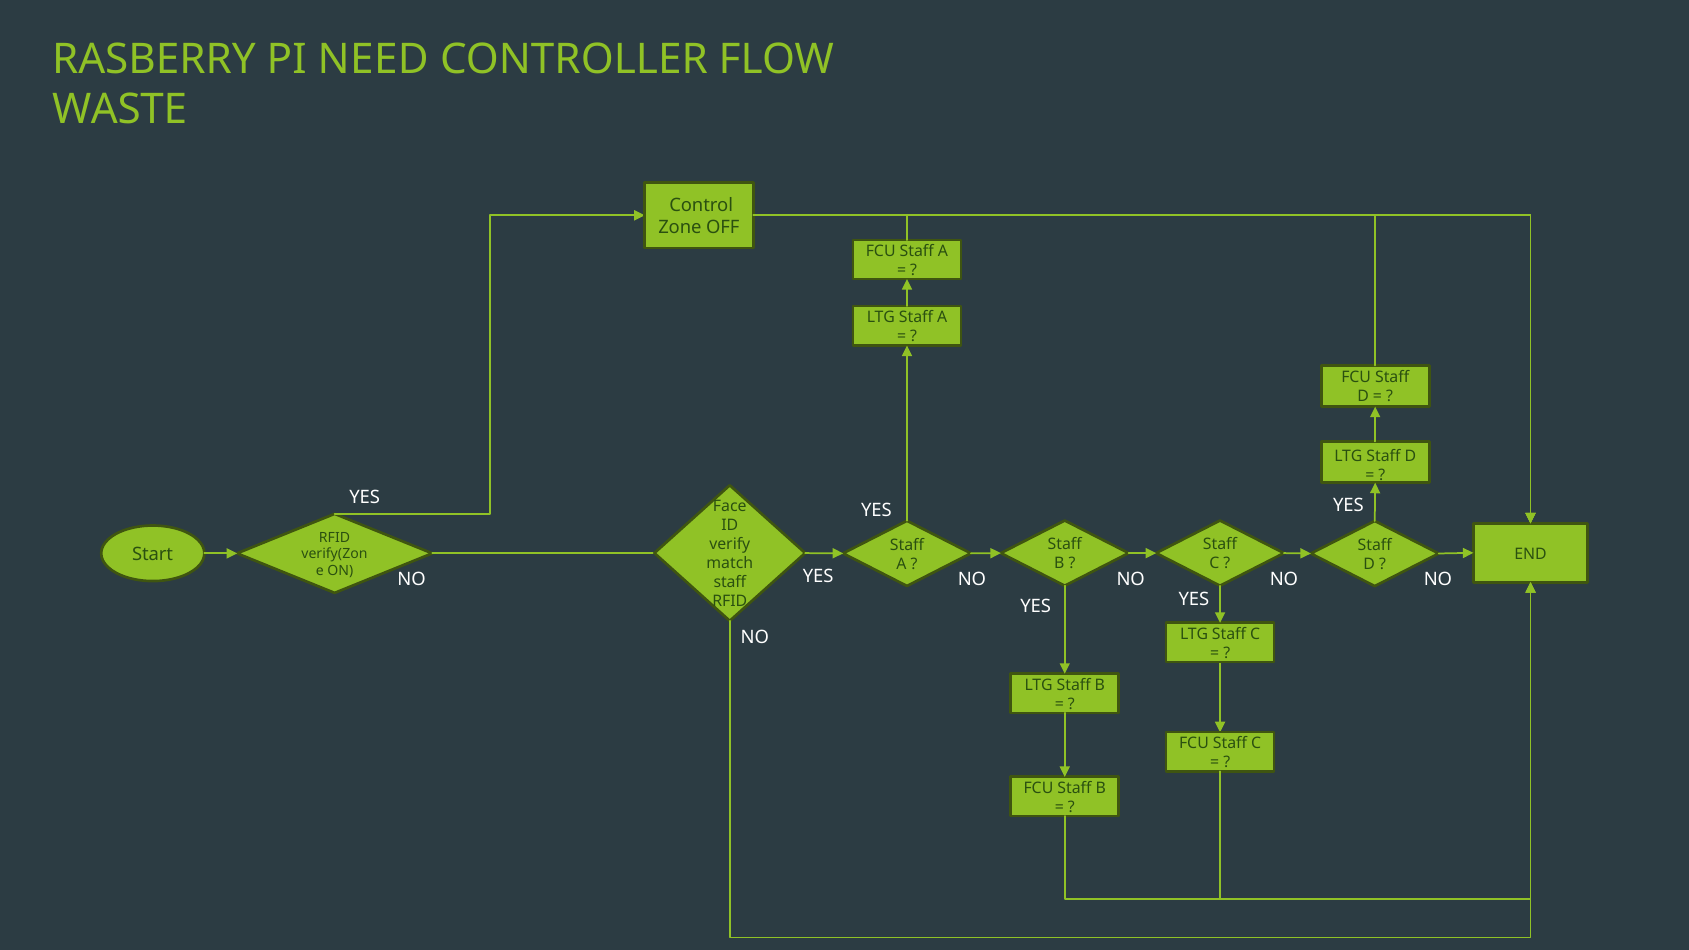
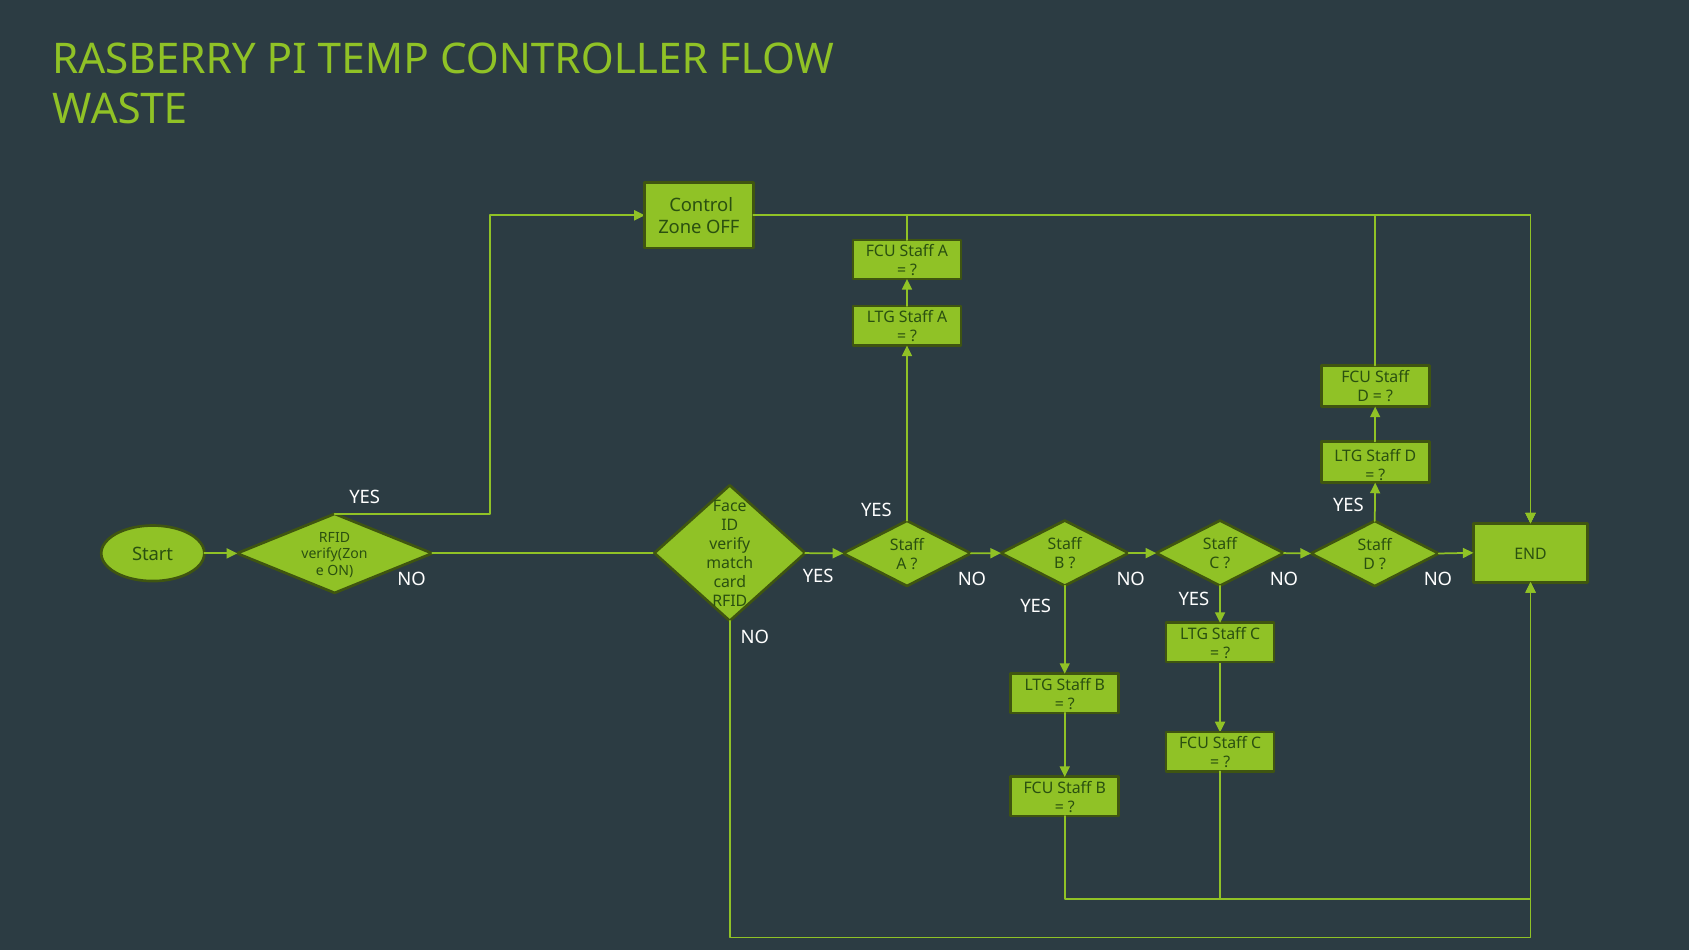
NEED: NEED -> TEMP
staff at (730, 583): staff -> card
